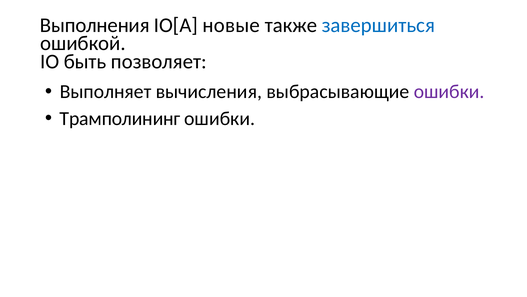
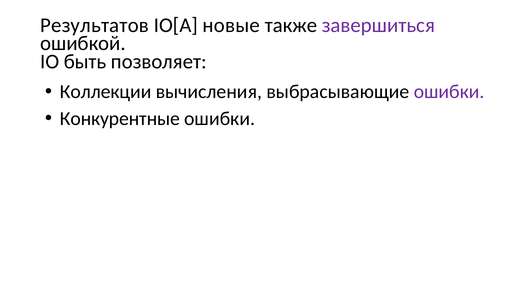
Выполнения: Выполнения -> Результатов
завершиться colour: blue -> purple
Выполняет: Выполняет -> Коллекции
Трамполининг: Трамполининг -> Конкурентные
